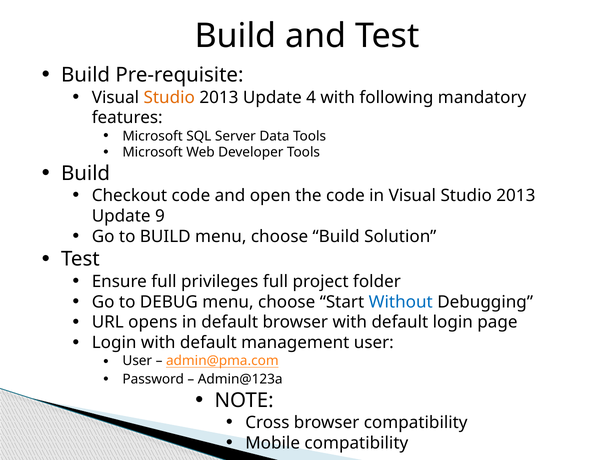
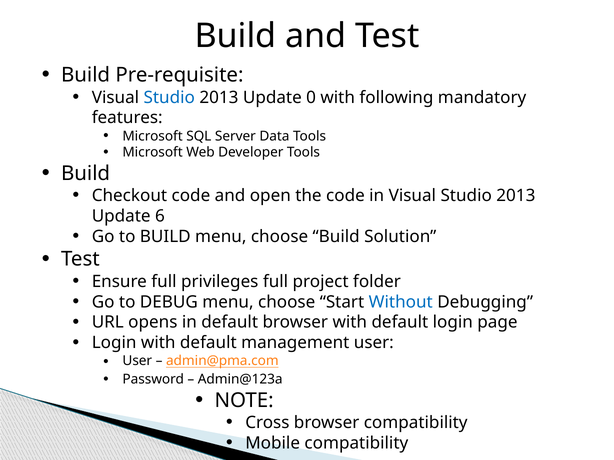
Studio at (169, 98) colour: orange -> blue
4: 4 -> 0
9: 9 -> 6
